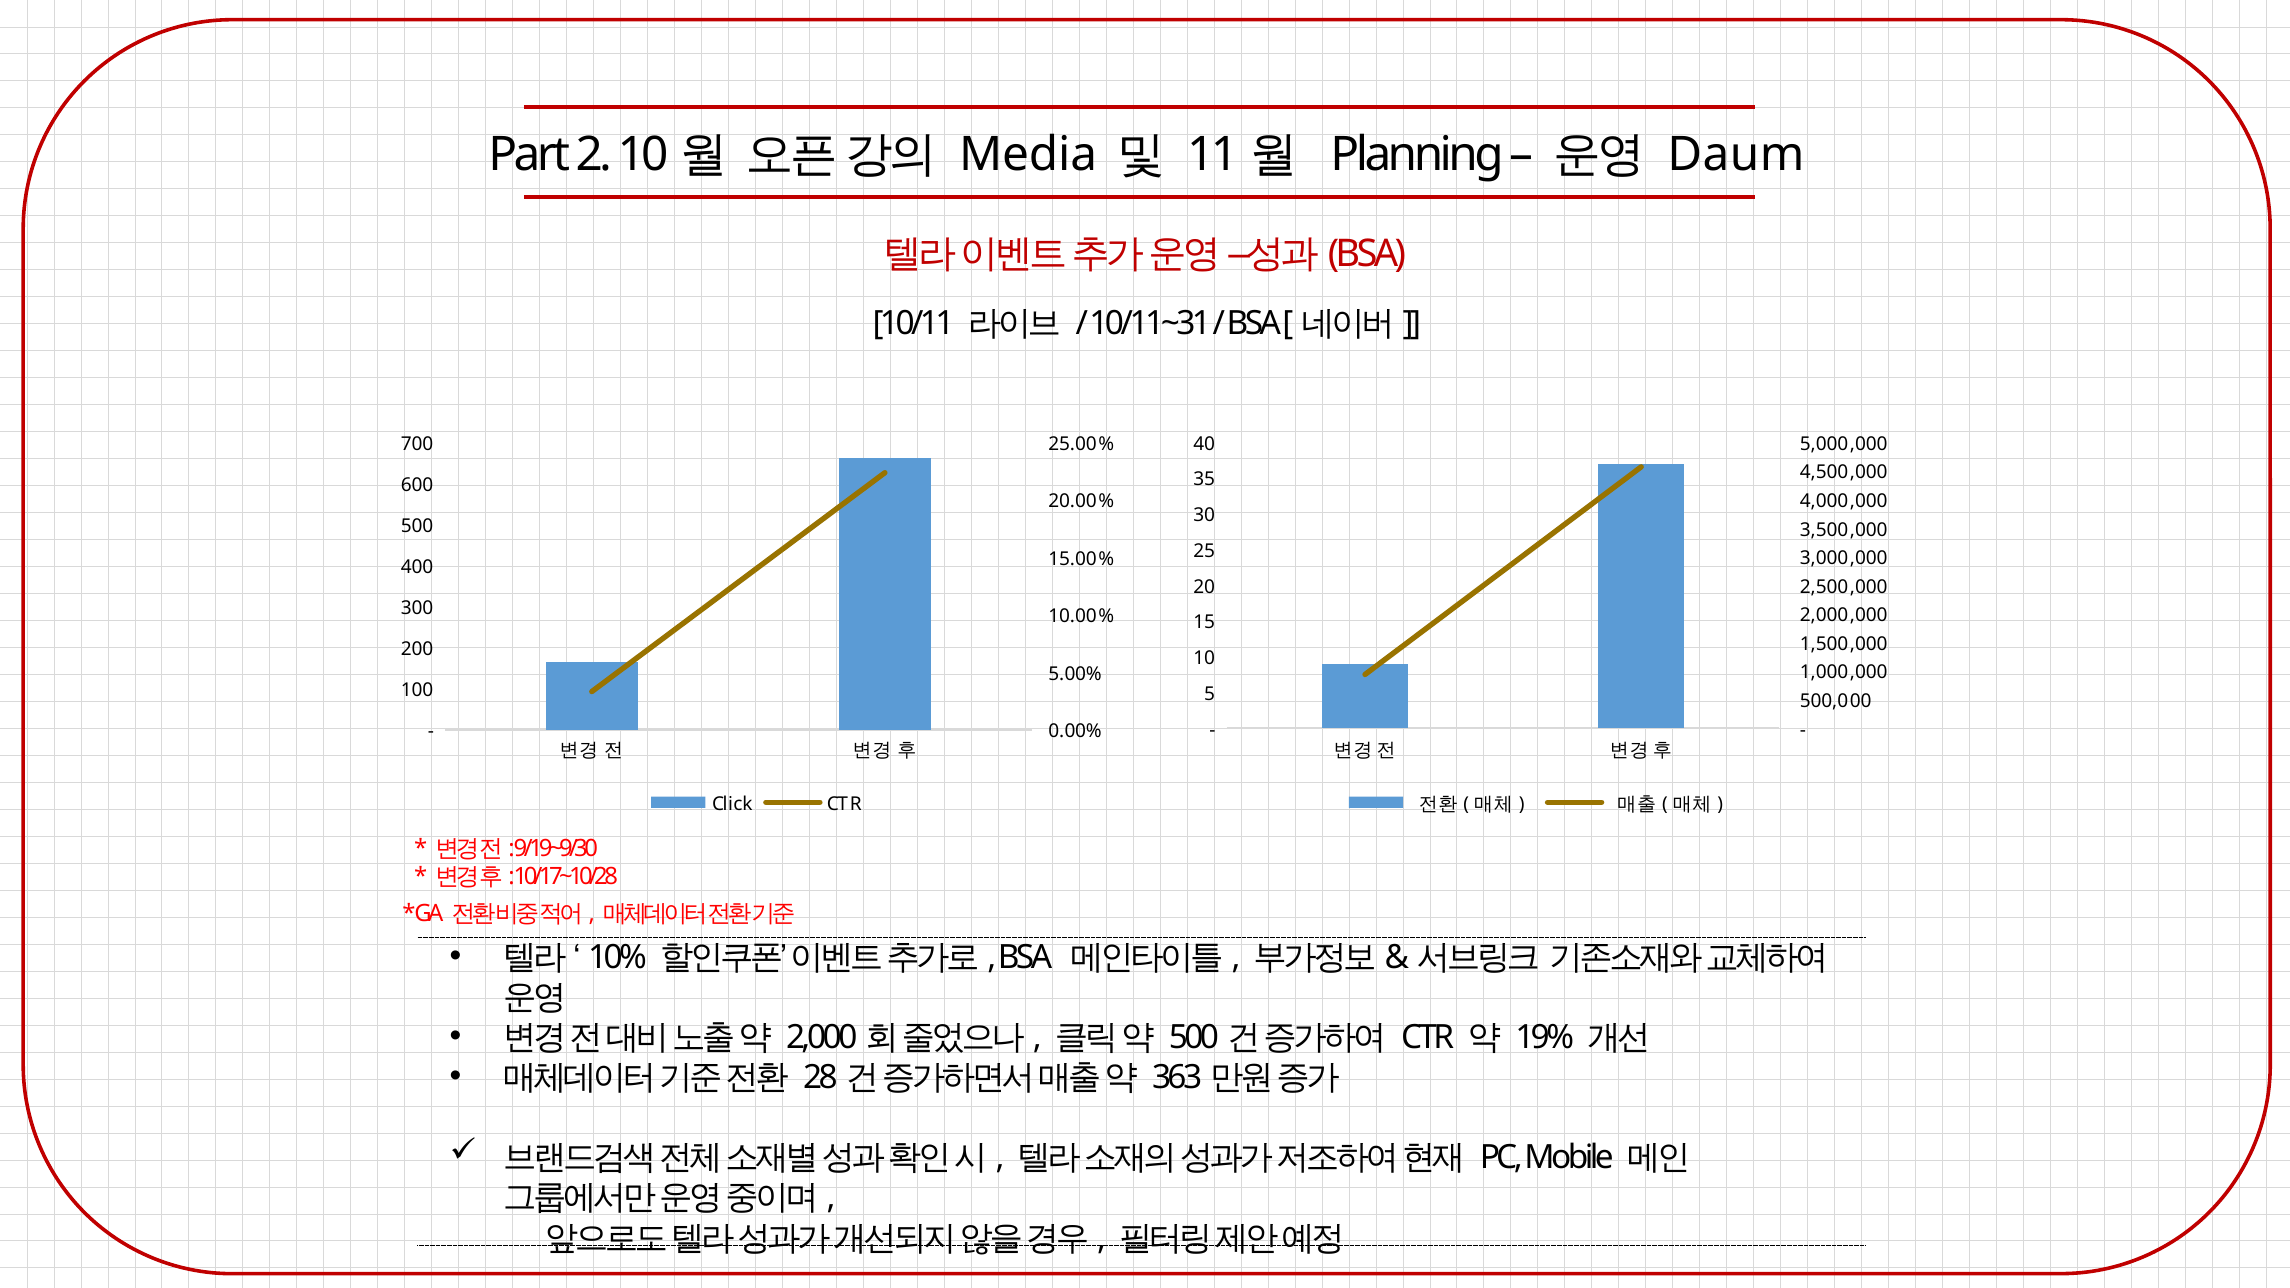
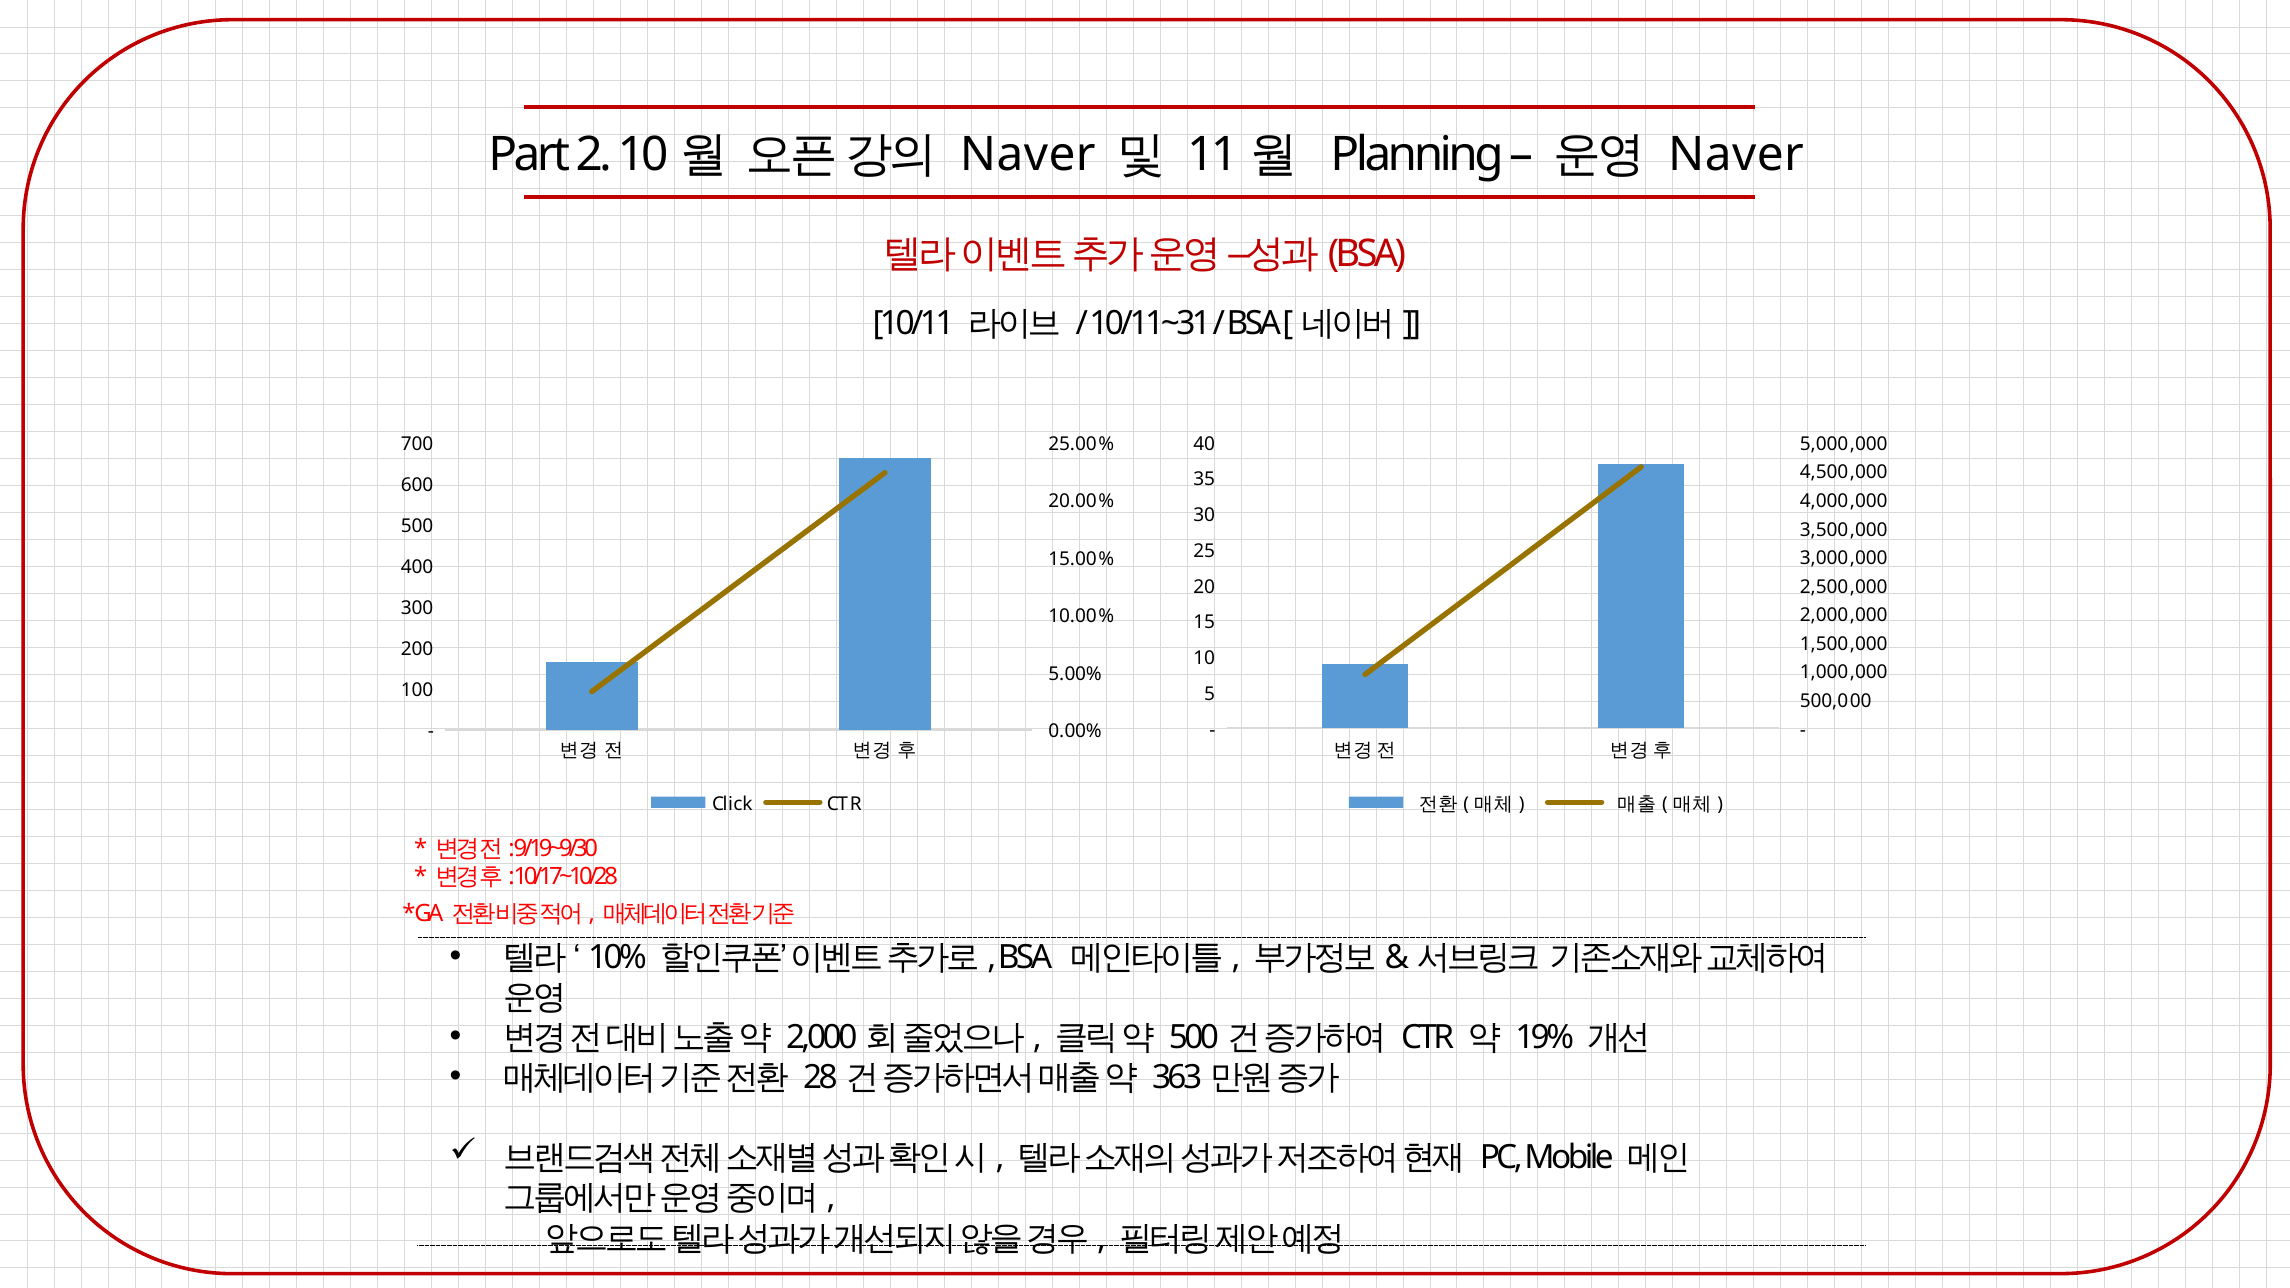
Media at (1028, 155): Media -> Naver
Daum at (1736, 155): Daum -> Naver
